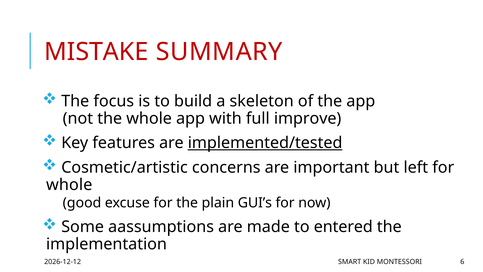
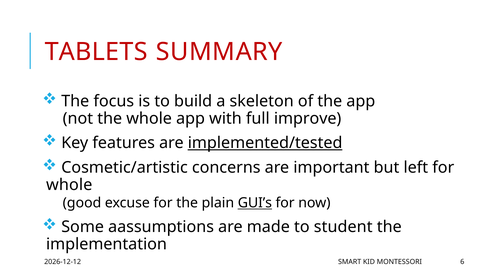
MISTAKE: MISTAKE -> TABLETS
GUI’s underline: none -> present
entered: entered -> student
